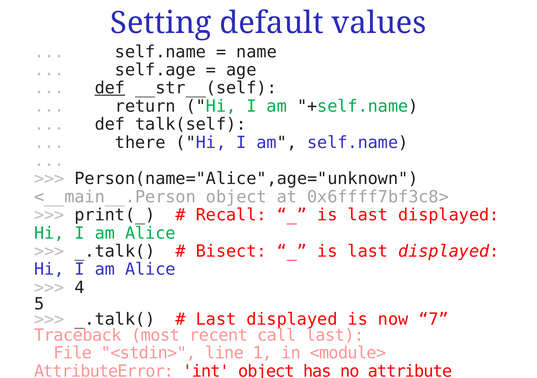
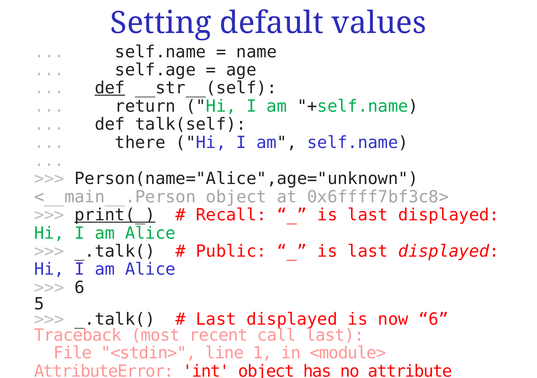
print(_ underline: none -> present
Bisect: Bisect -> Public
4 at (80, 288): 4 -> 6
now 7: 7 -> 6
